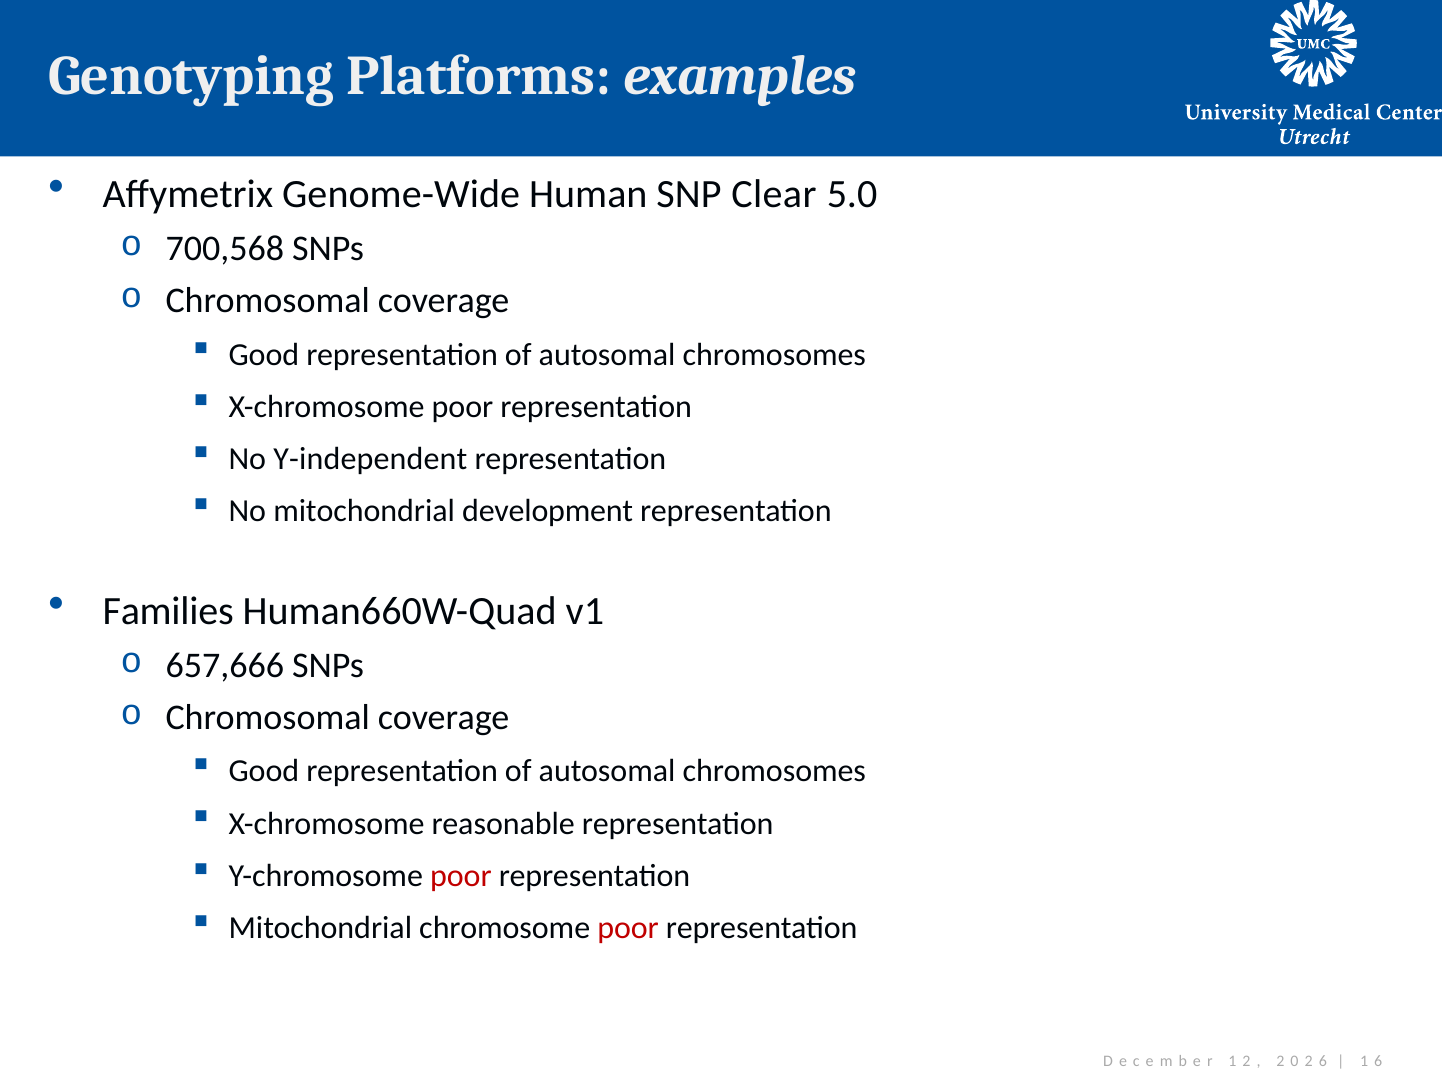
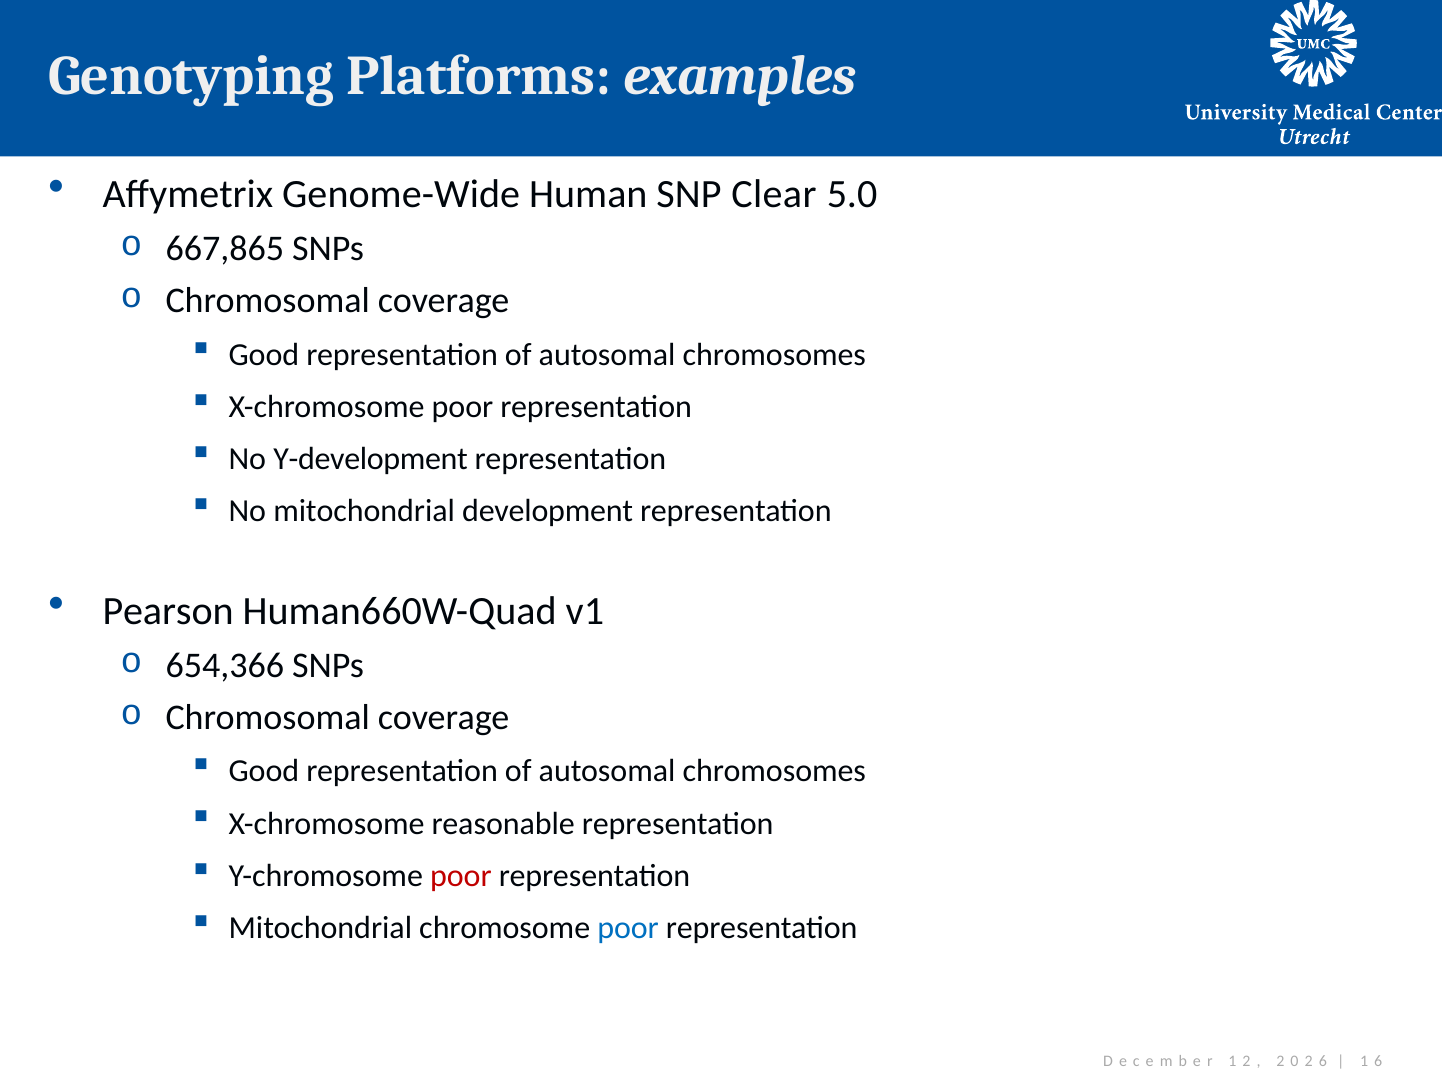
700,568: 700,568 -> 667,865
Y-independent: Y-independent -> Y-development
Families: Families -> Pearson
657,666: 657,666 -> 654,366
poor at (628, 927) colour: red -> blue
